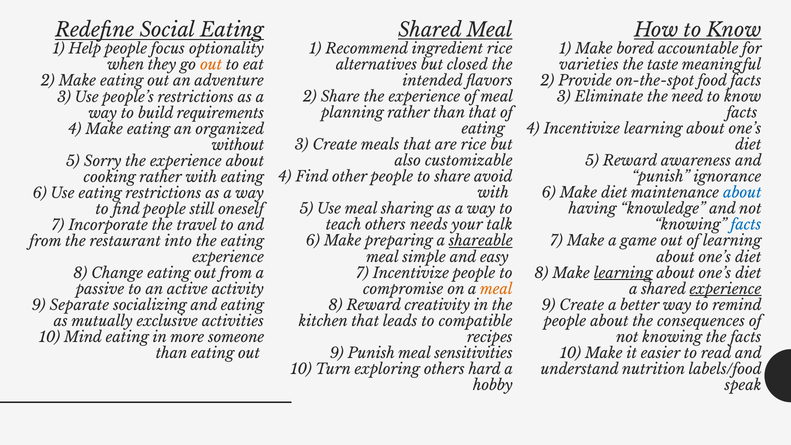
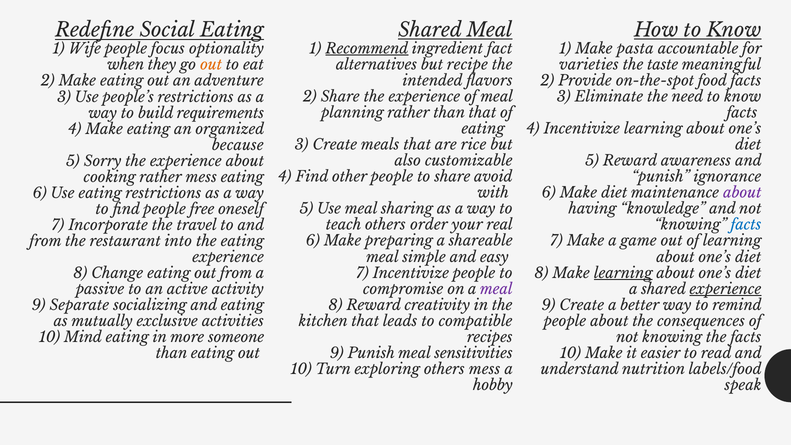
Recommend underline: none -> present
ingredient rice: rice -> fact
bored: bored -> pasta
Help: Help -> Wife
closed: closed -> recipe
without: without -> because
rather with: with -> mess
about at (742, 193) colour: blue -> purple
still: still -> free
needs: needs -> order
talk: talk -> real
shareable underline: present -> none
meal at (496, 289) colour: orange -> purple
others hard: hard -> mess
